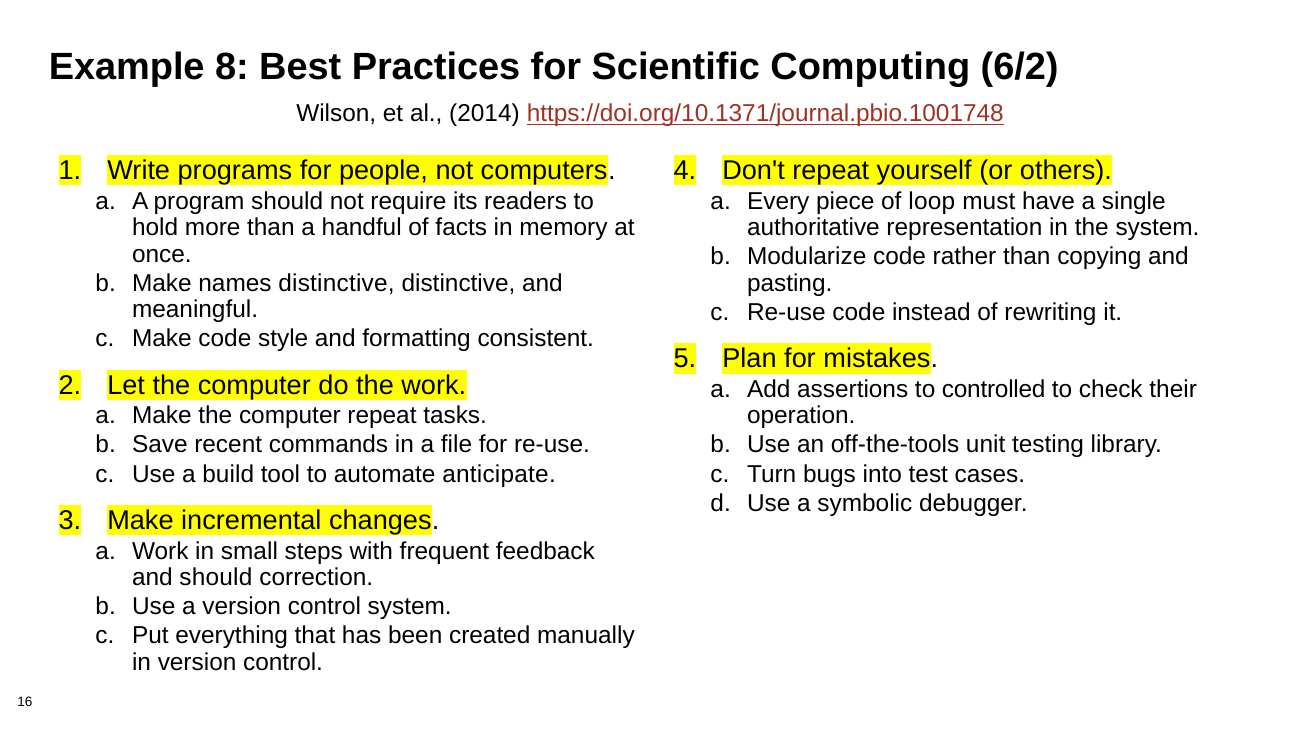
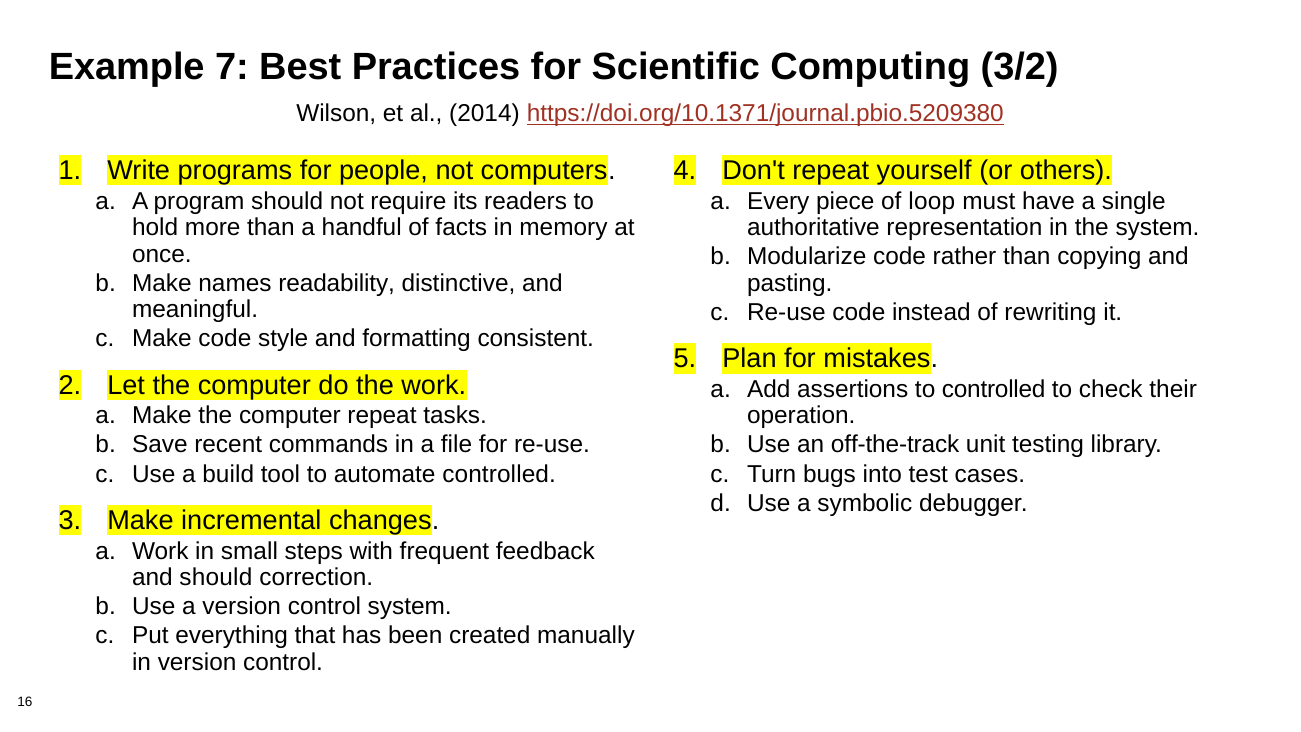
8: 8 -> 7
6/2: 6/2 -> 3/2
https://doi.org/10.1371/journal.pbio.1001748: https://doi.org/10.1371/journal.pbio.1001748 -> https://doi.org/10.1371/journal.pbio.5209380
names distinctive: distinctive -> readability
off-the-tools: off-the-tools -> off-the-track
automate anticipate: anticipate -> controlled
